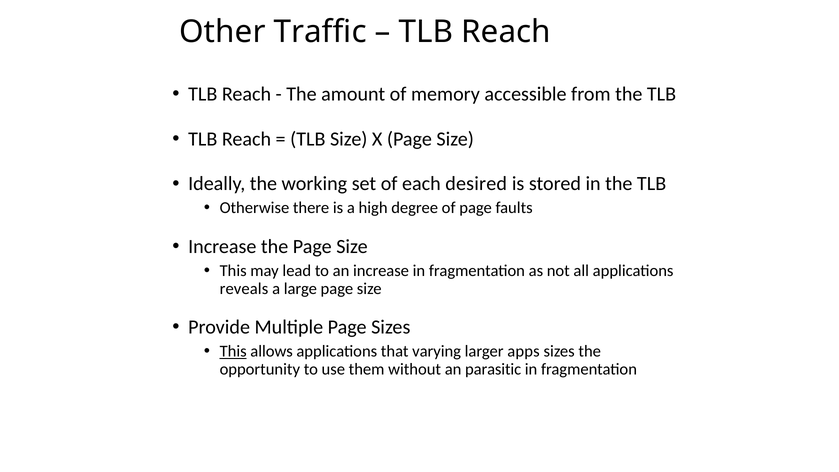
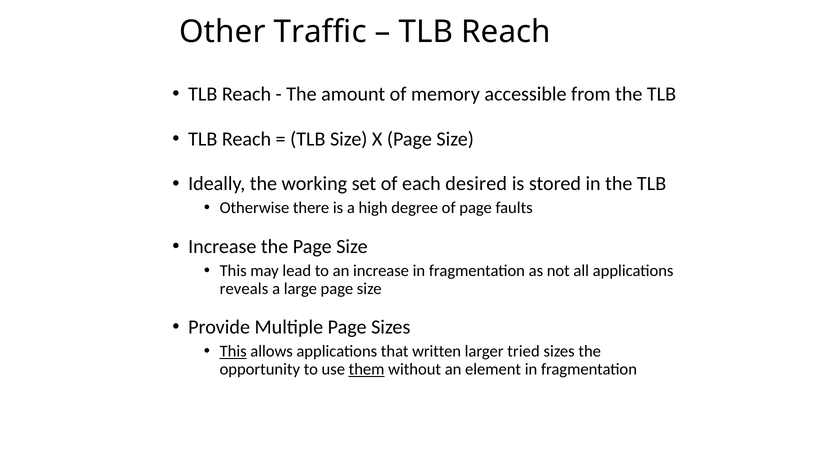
varying: varying -> written
apps: apps -> tried
them underline: none -> present
parasitic: parasitic -> element
